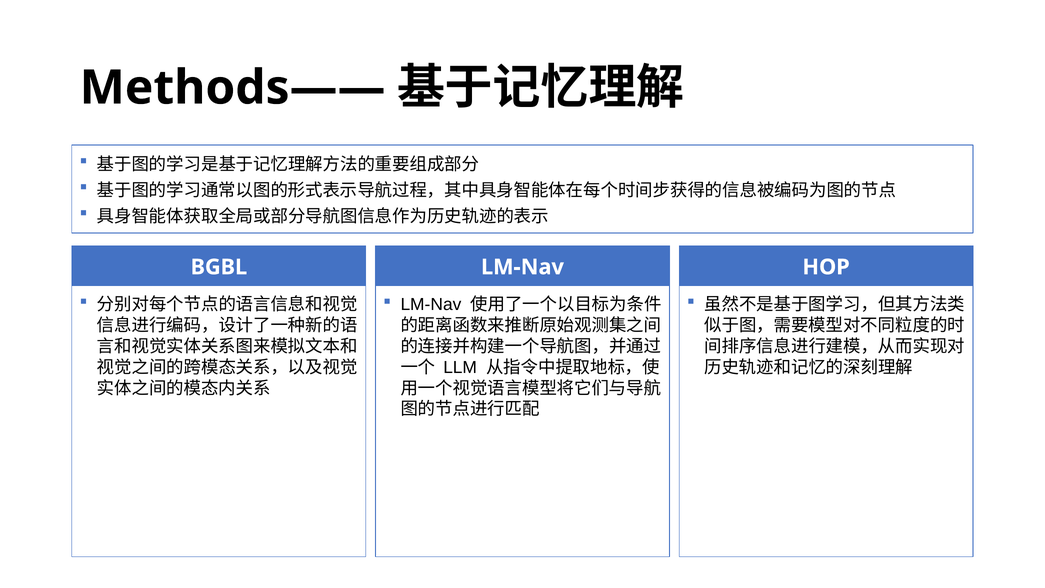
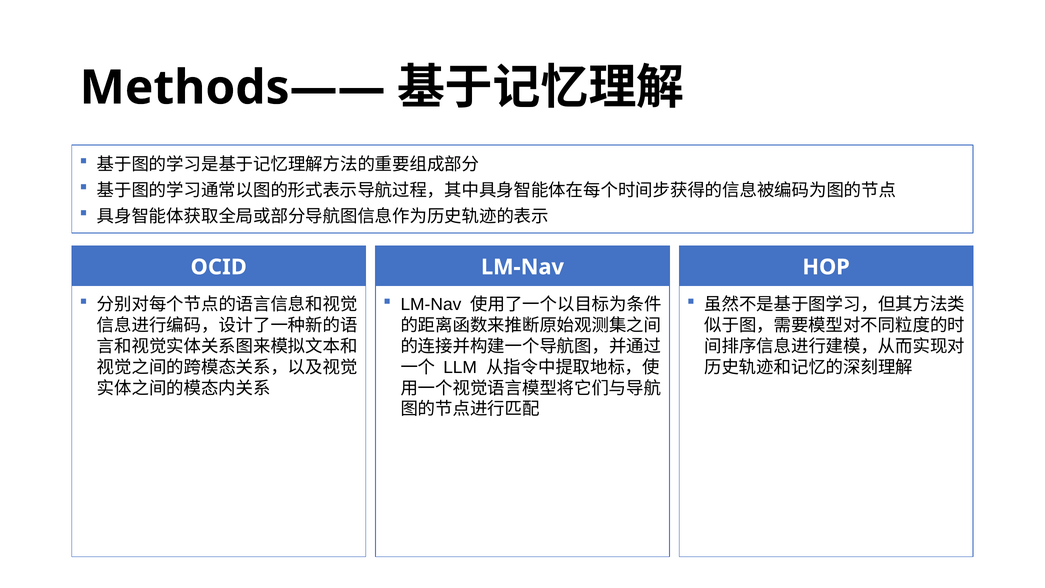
BGBL: BGBL -> OCID
